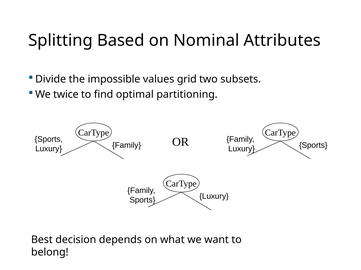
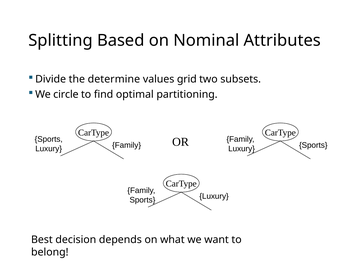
impossible: impossible -> determine
twice: twice -> circle
